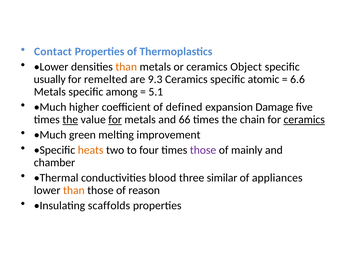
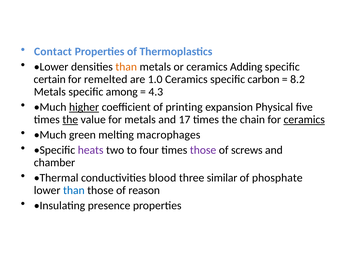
Object: Object -> Adding
usually: usually -> certain
9.3: 9.3 -> 1.0
atomic: atomic -> carbon
6.6: 6.6 -> 8.2
5.1: 5.1 -> 4.3
higher underline: none -> present
defined: defined -> printing
Damage: Damage -> Physical
for at (115, 120) underline: present -> none
66: 66 -> 17
improvement: improvement -> macrophages
heats colour: orange -> purple
mainly: mainly -> screws
appliances: appliances -> phosphate
than at (74, 190) colour: orange -> blue
scaffolds: scaffolds -> presence
